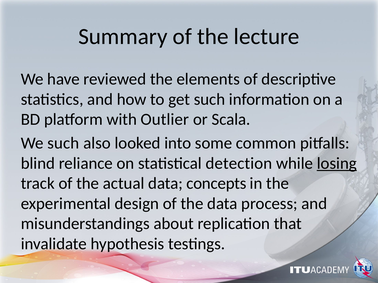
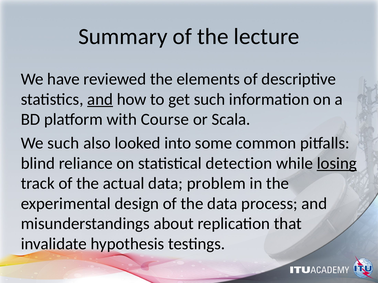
and at (100, 99) underline: none -> present
Outlier: Outlier -> Course
concepts: concepts -> problem
